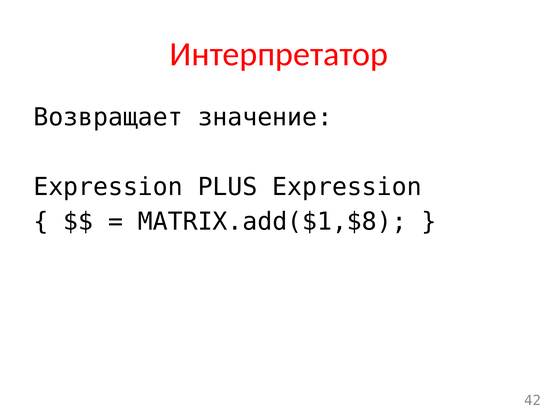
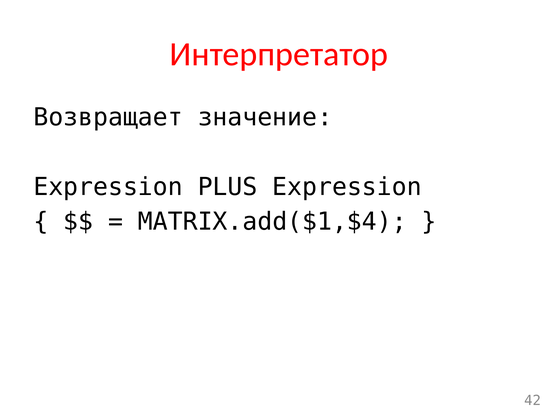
MATRIX.add($1,$8: MATRIX.add($1,$8 -> MATRIX.add($1,$4
